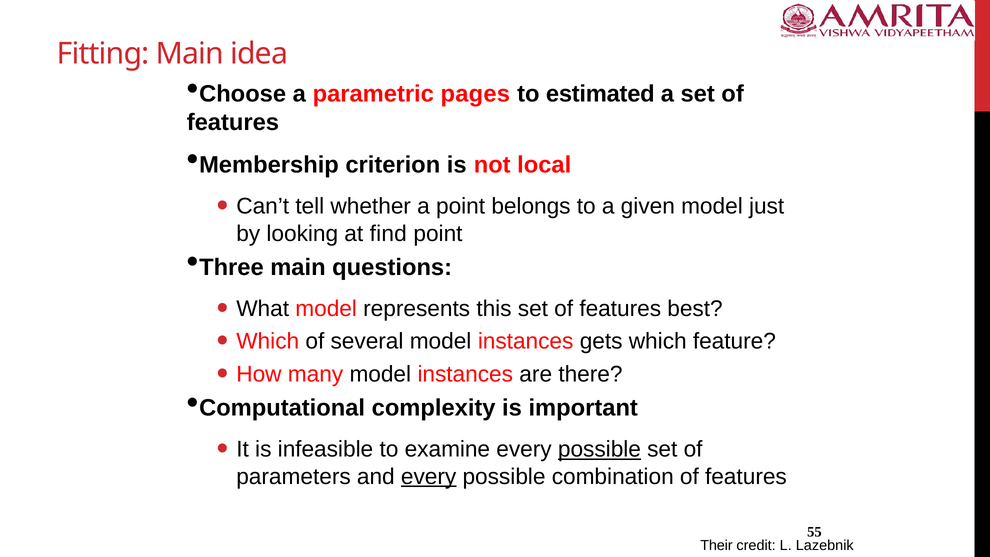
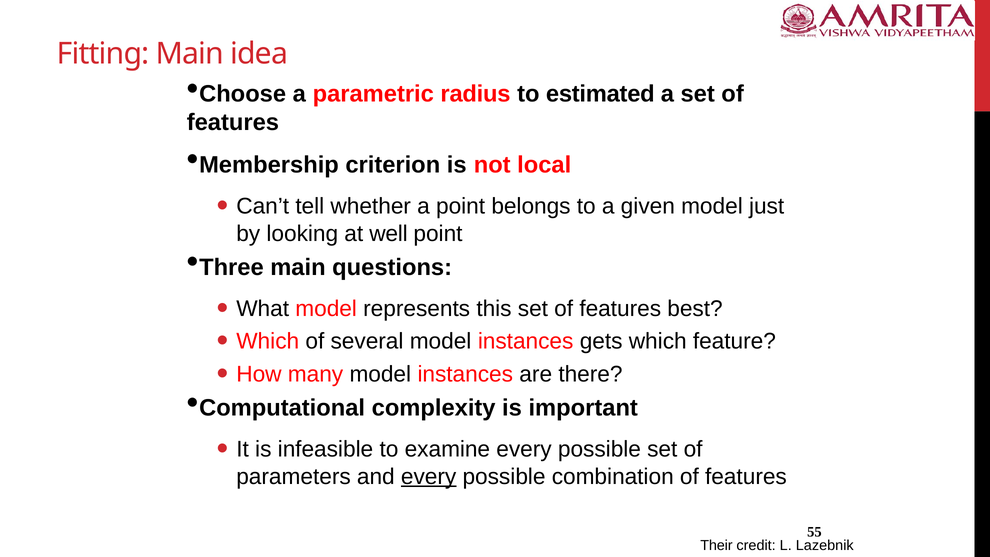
pages: pages -> radius
find: find -> well
possible at (599, 449) underline: present -> none
